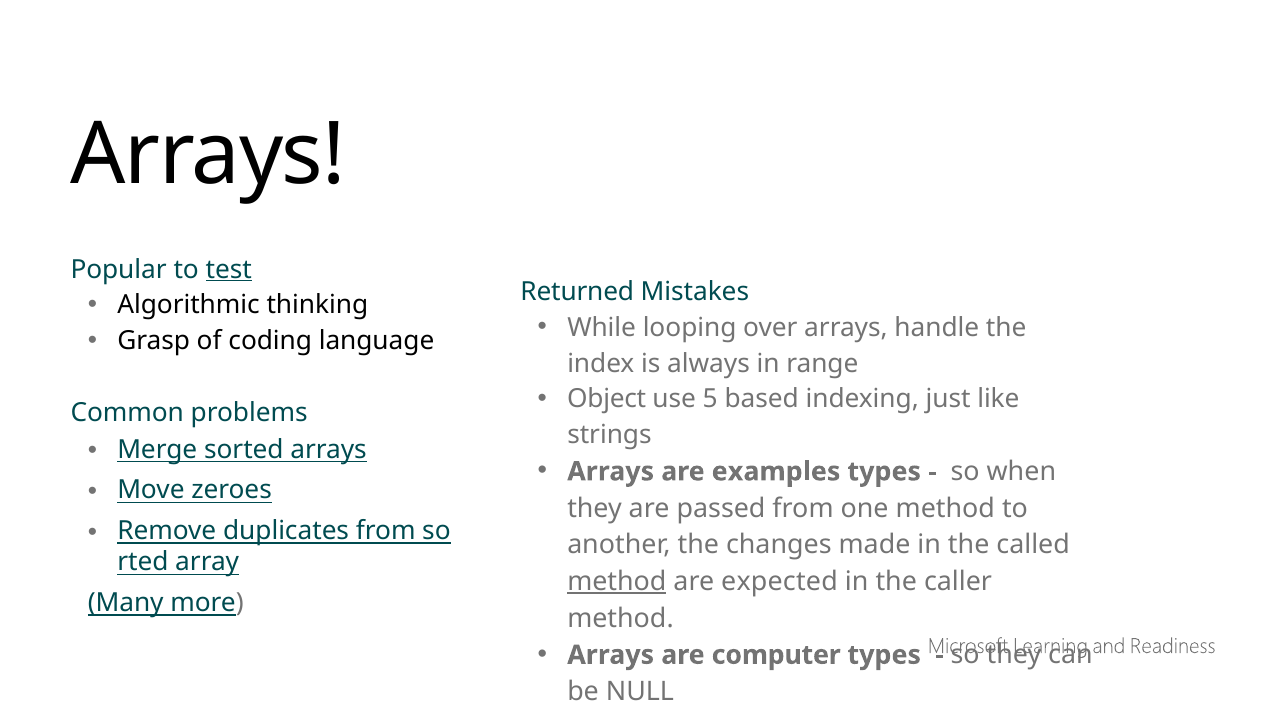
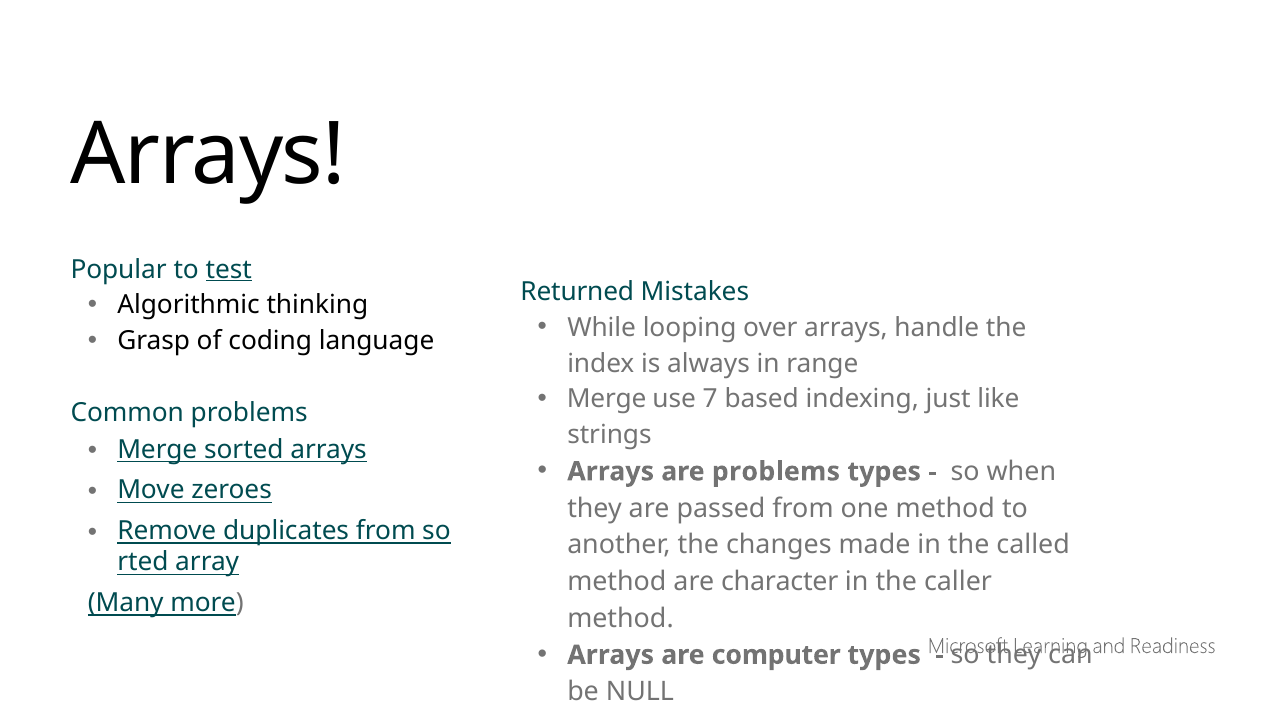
Object at (607, 399): Object -> Merge
5: 5 -> 7
are examples: examples -> problems
method at (617, 582) underline: present -> none
expected: expected -> character
